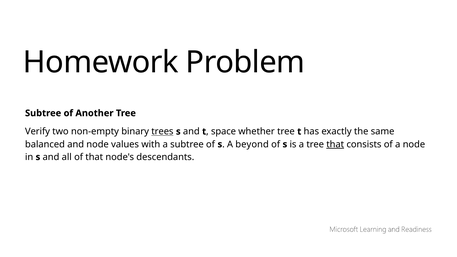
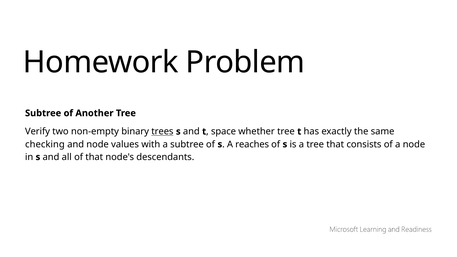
balanced: balanced -> checking
beyond: beyond -> reaches
that at (335, 144) underline: present -> none
